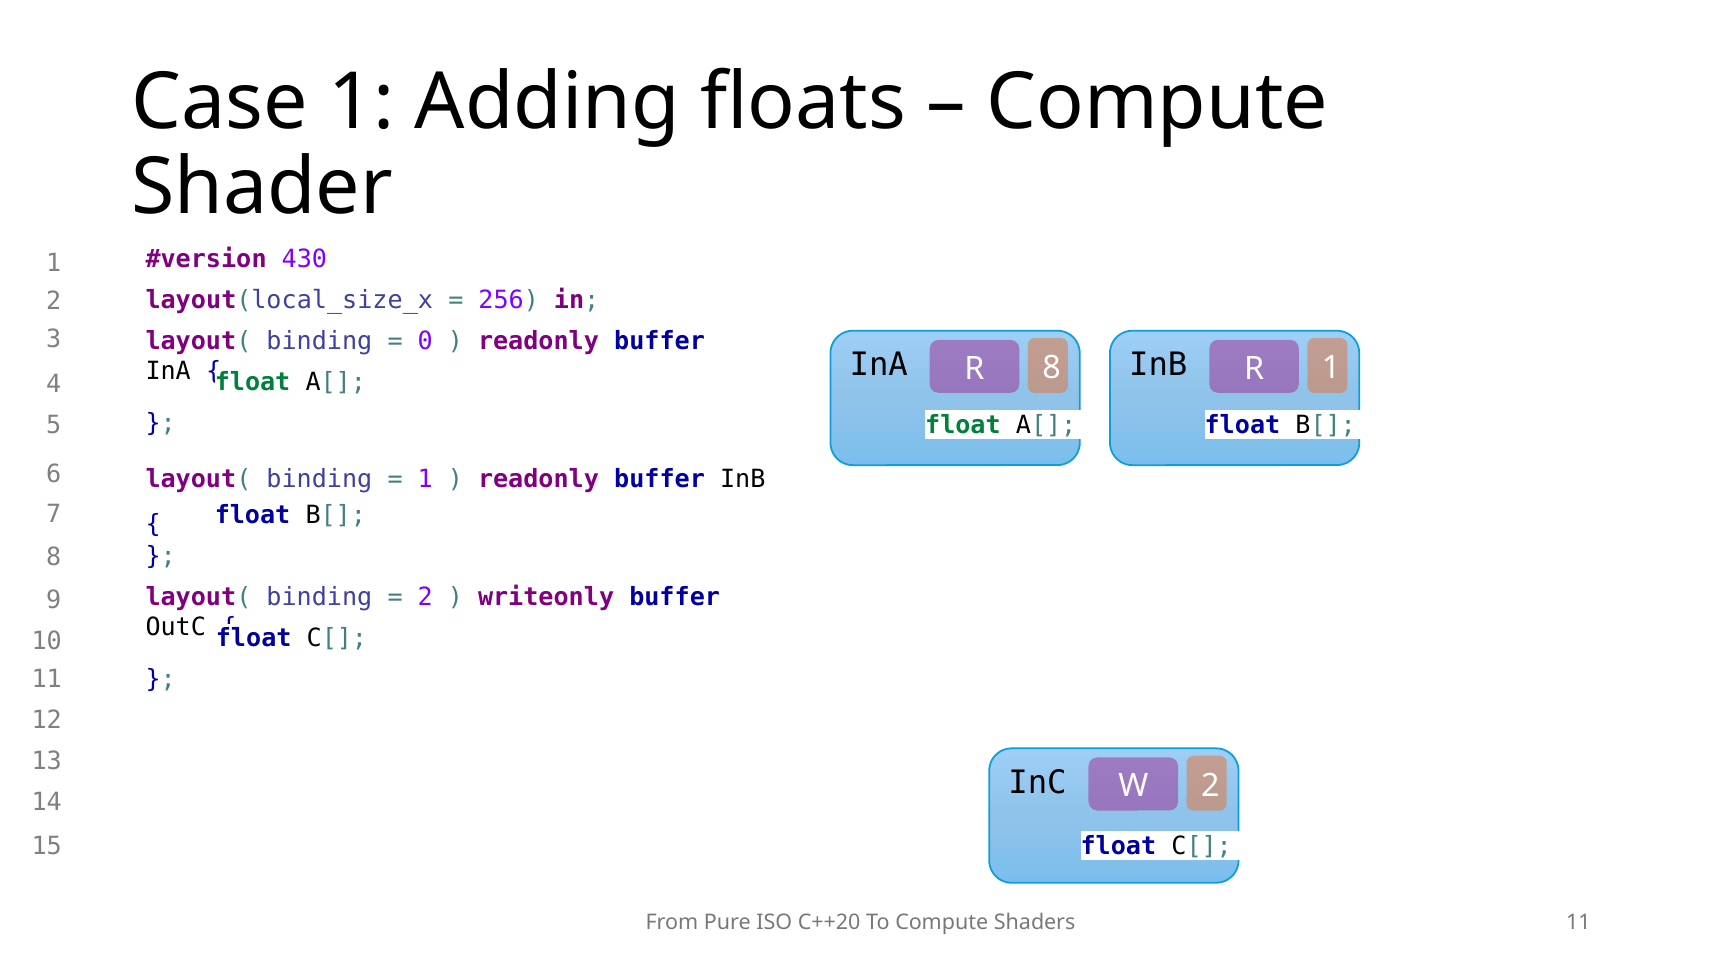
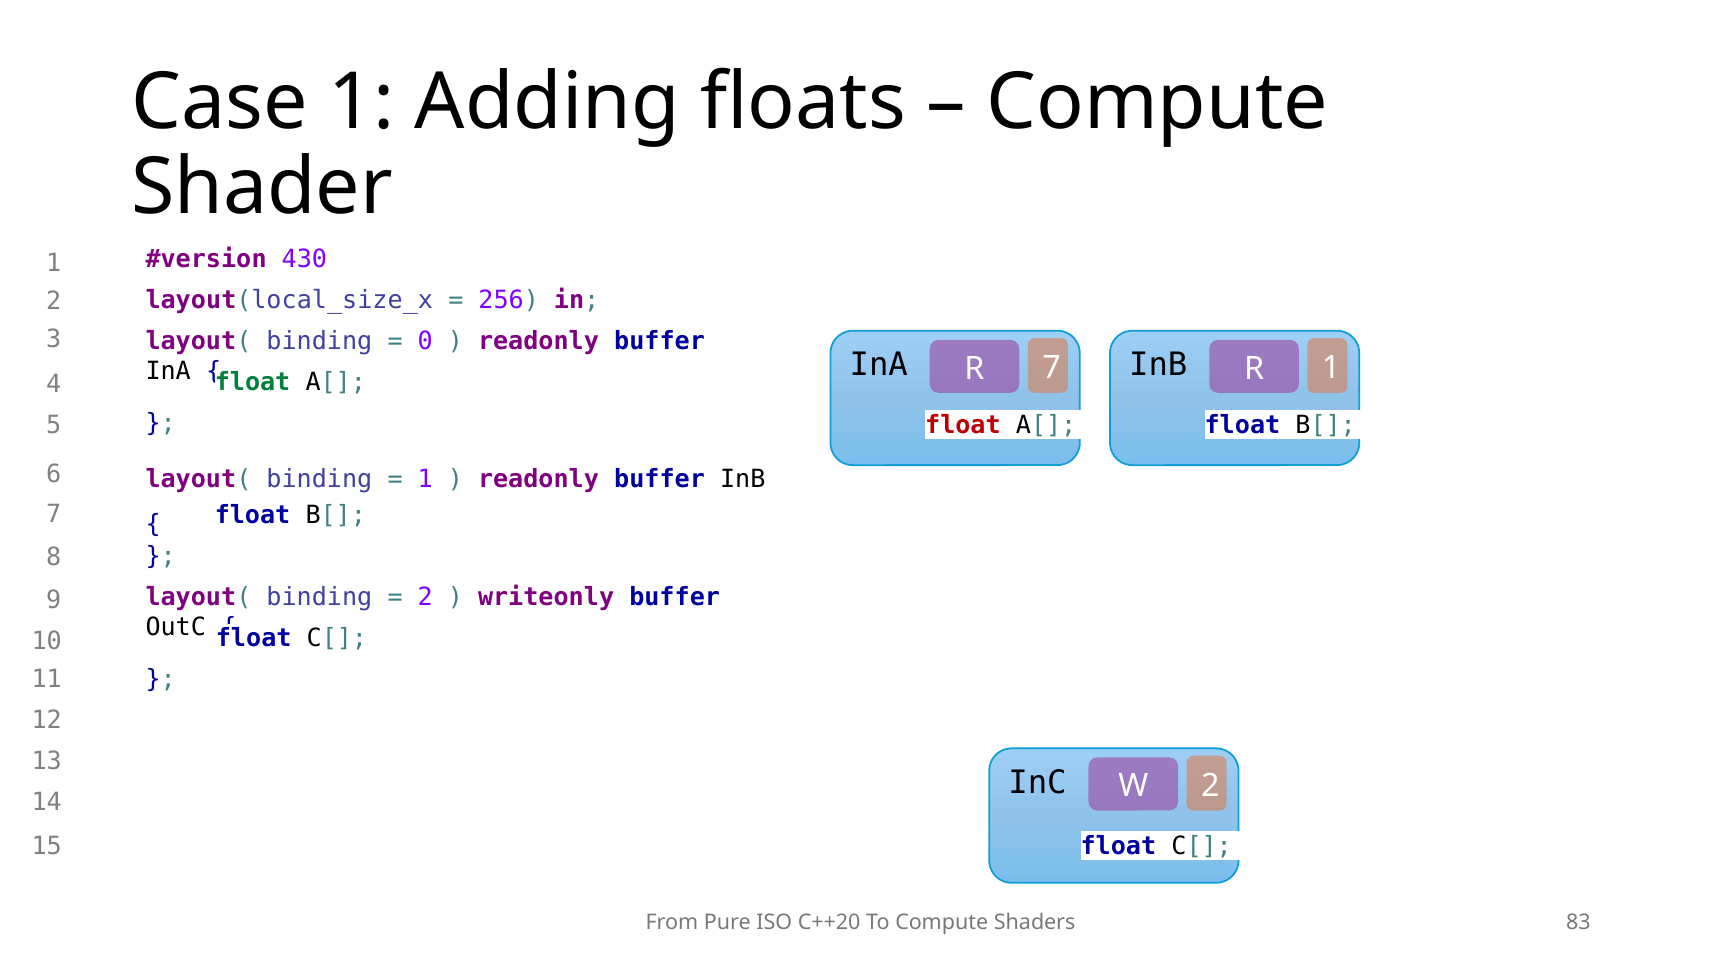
InA 8: 8 -> 7
float at (963, 425) colour: green -> red
Shaders 11: 11 -> 83
